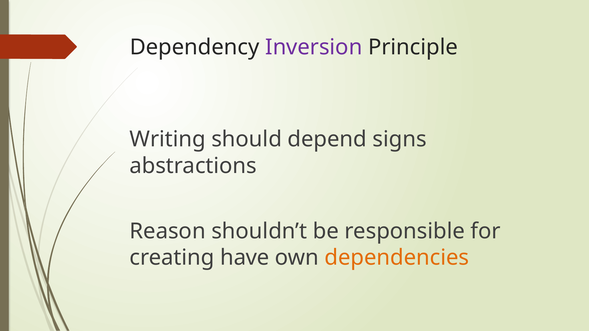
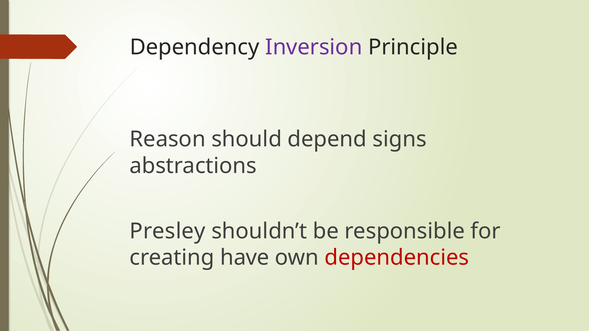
Writing: Writing -> Reason
Reason: Reason -> Presley
dependencies colour: orange -> red
